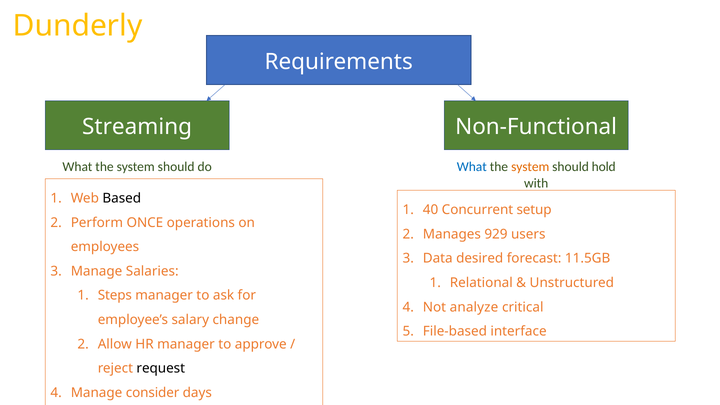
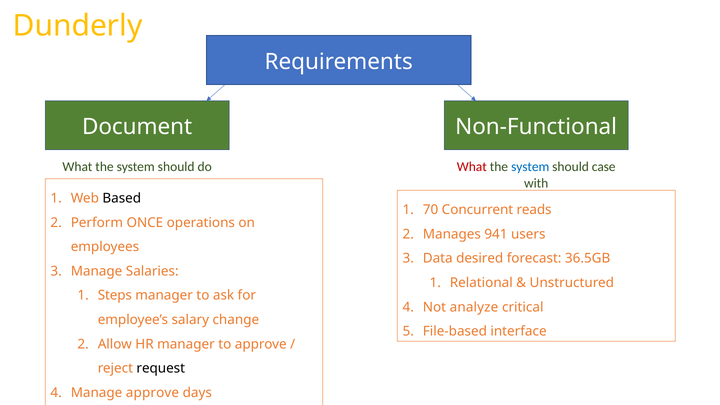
Streaming: Streaming -> Document
What at (472, 167) colour: blue -> red
system at (530, 167) colour: orange -> blue
hold: hold -> case
40: 40 -> 70
setup: setup -> reads
929: 929 -> 941
11.5GB: 11.5GB -> 36.5GB
Manage consider: consider -> approve
